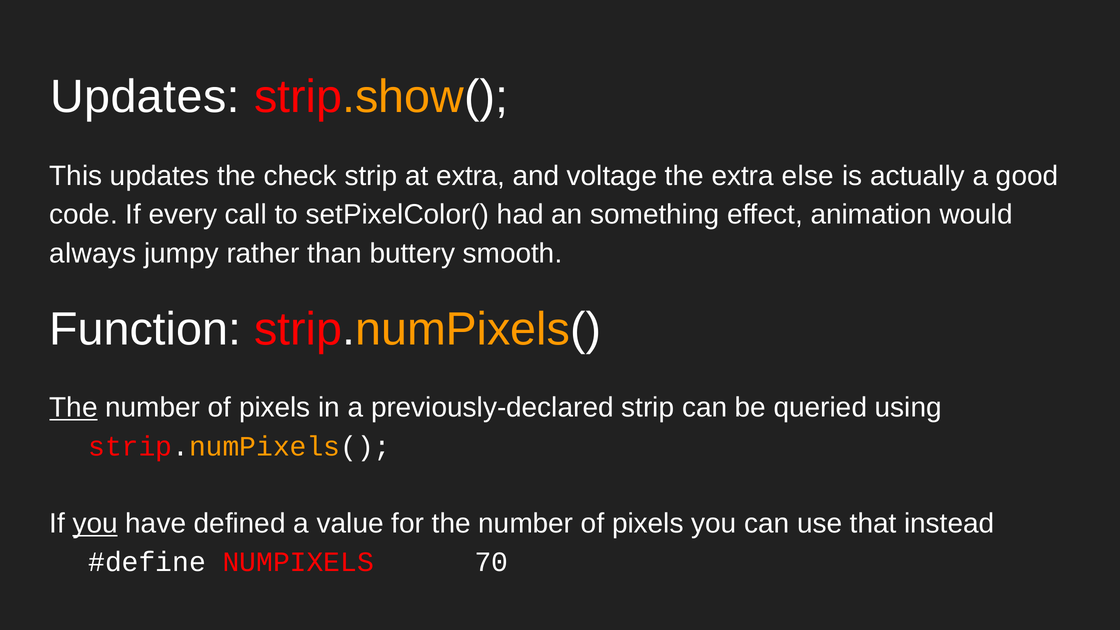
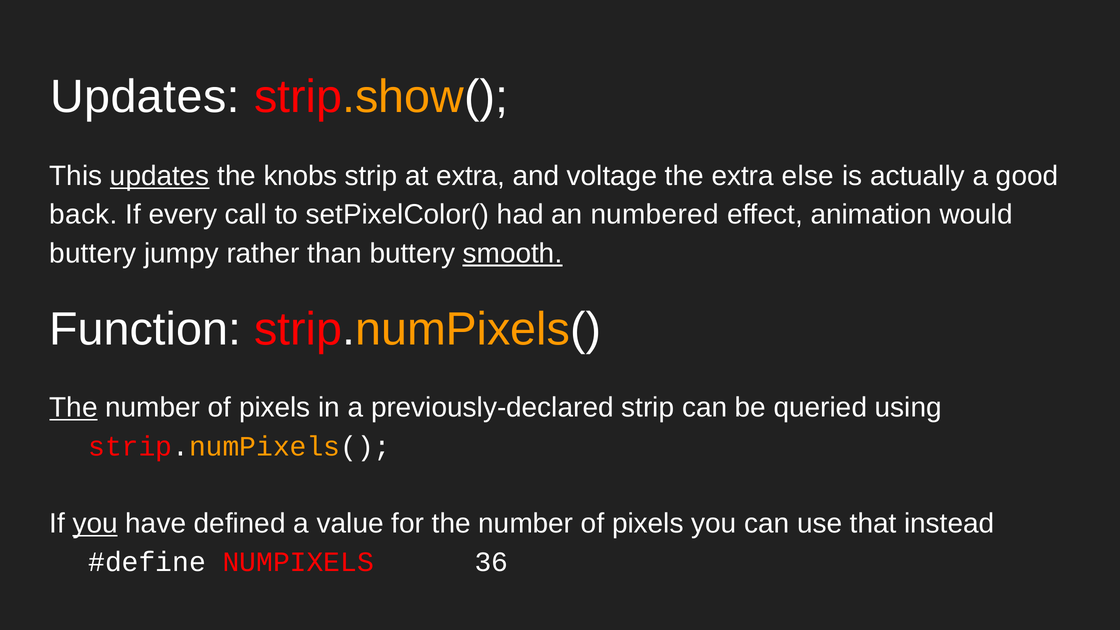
updates at (160, 176) underline: none -> present
check: check -> knobs
code: code -> back
something: something -> numbered
always at (93, 253): always -> buttery
smooth underline: none -> present
70: 70 -> 36
